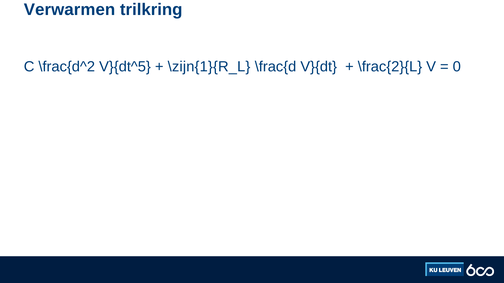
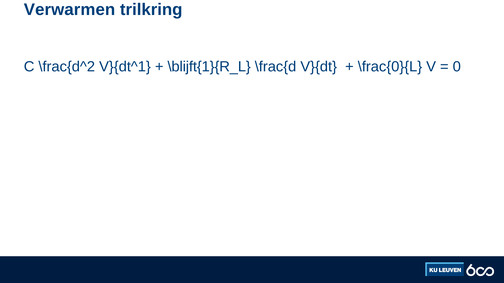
V}{dt^5: V}{dt^5 -> V}{dt^1
\zijn{1}{R_L: \zijn{1}{R_L -> \blijft{1}{R_L
\frac{2}{L: \frac{2}{L -> \frac{0}{L
